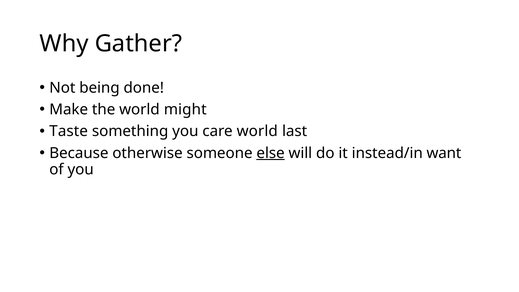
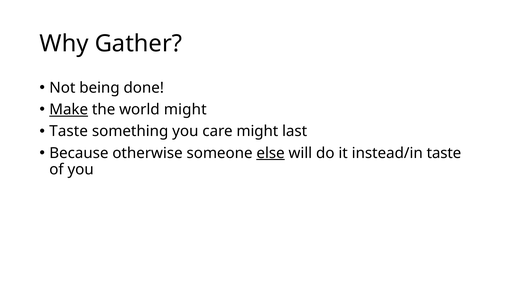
Make underline: none -> present
care world: world -> might
instead/in want: want -> taste
